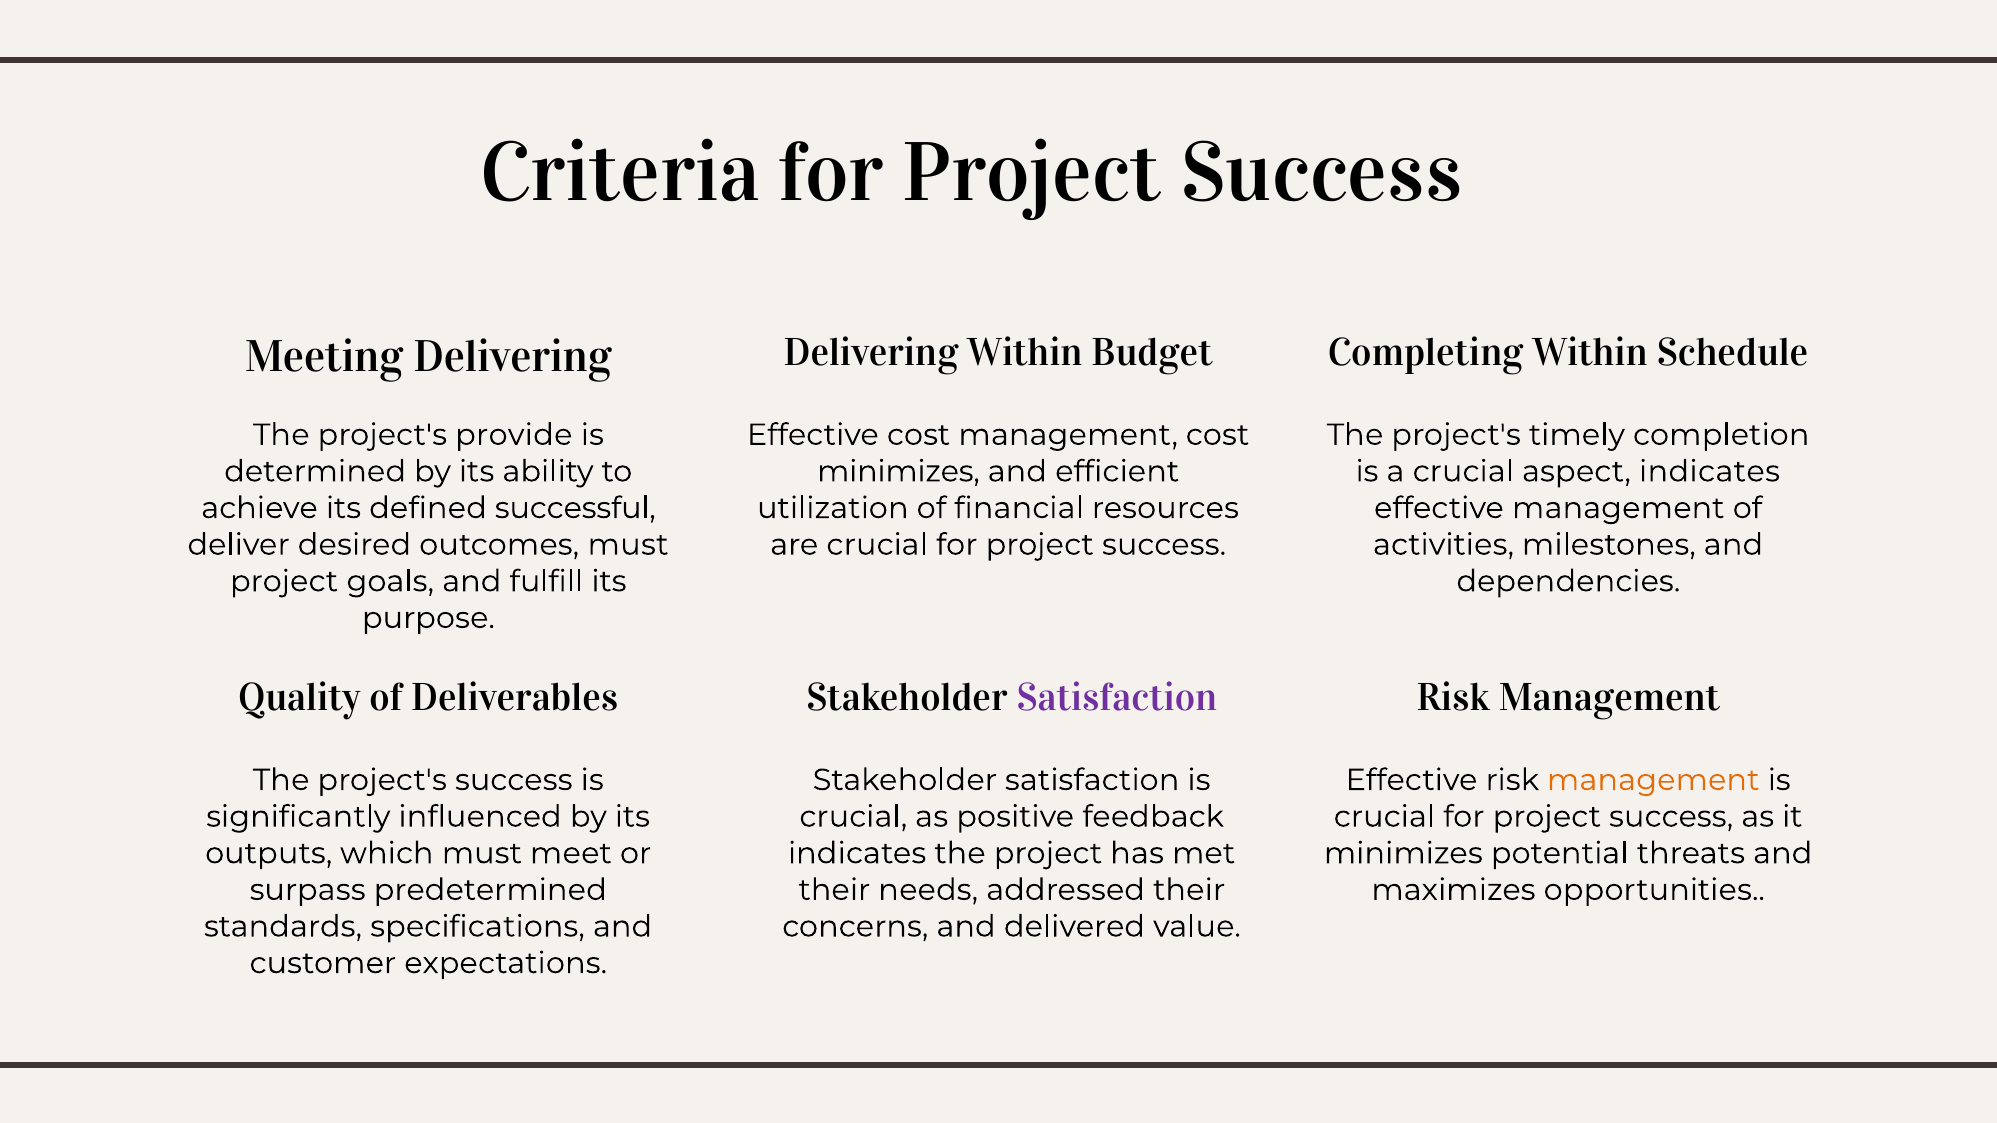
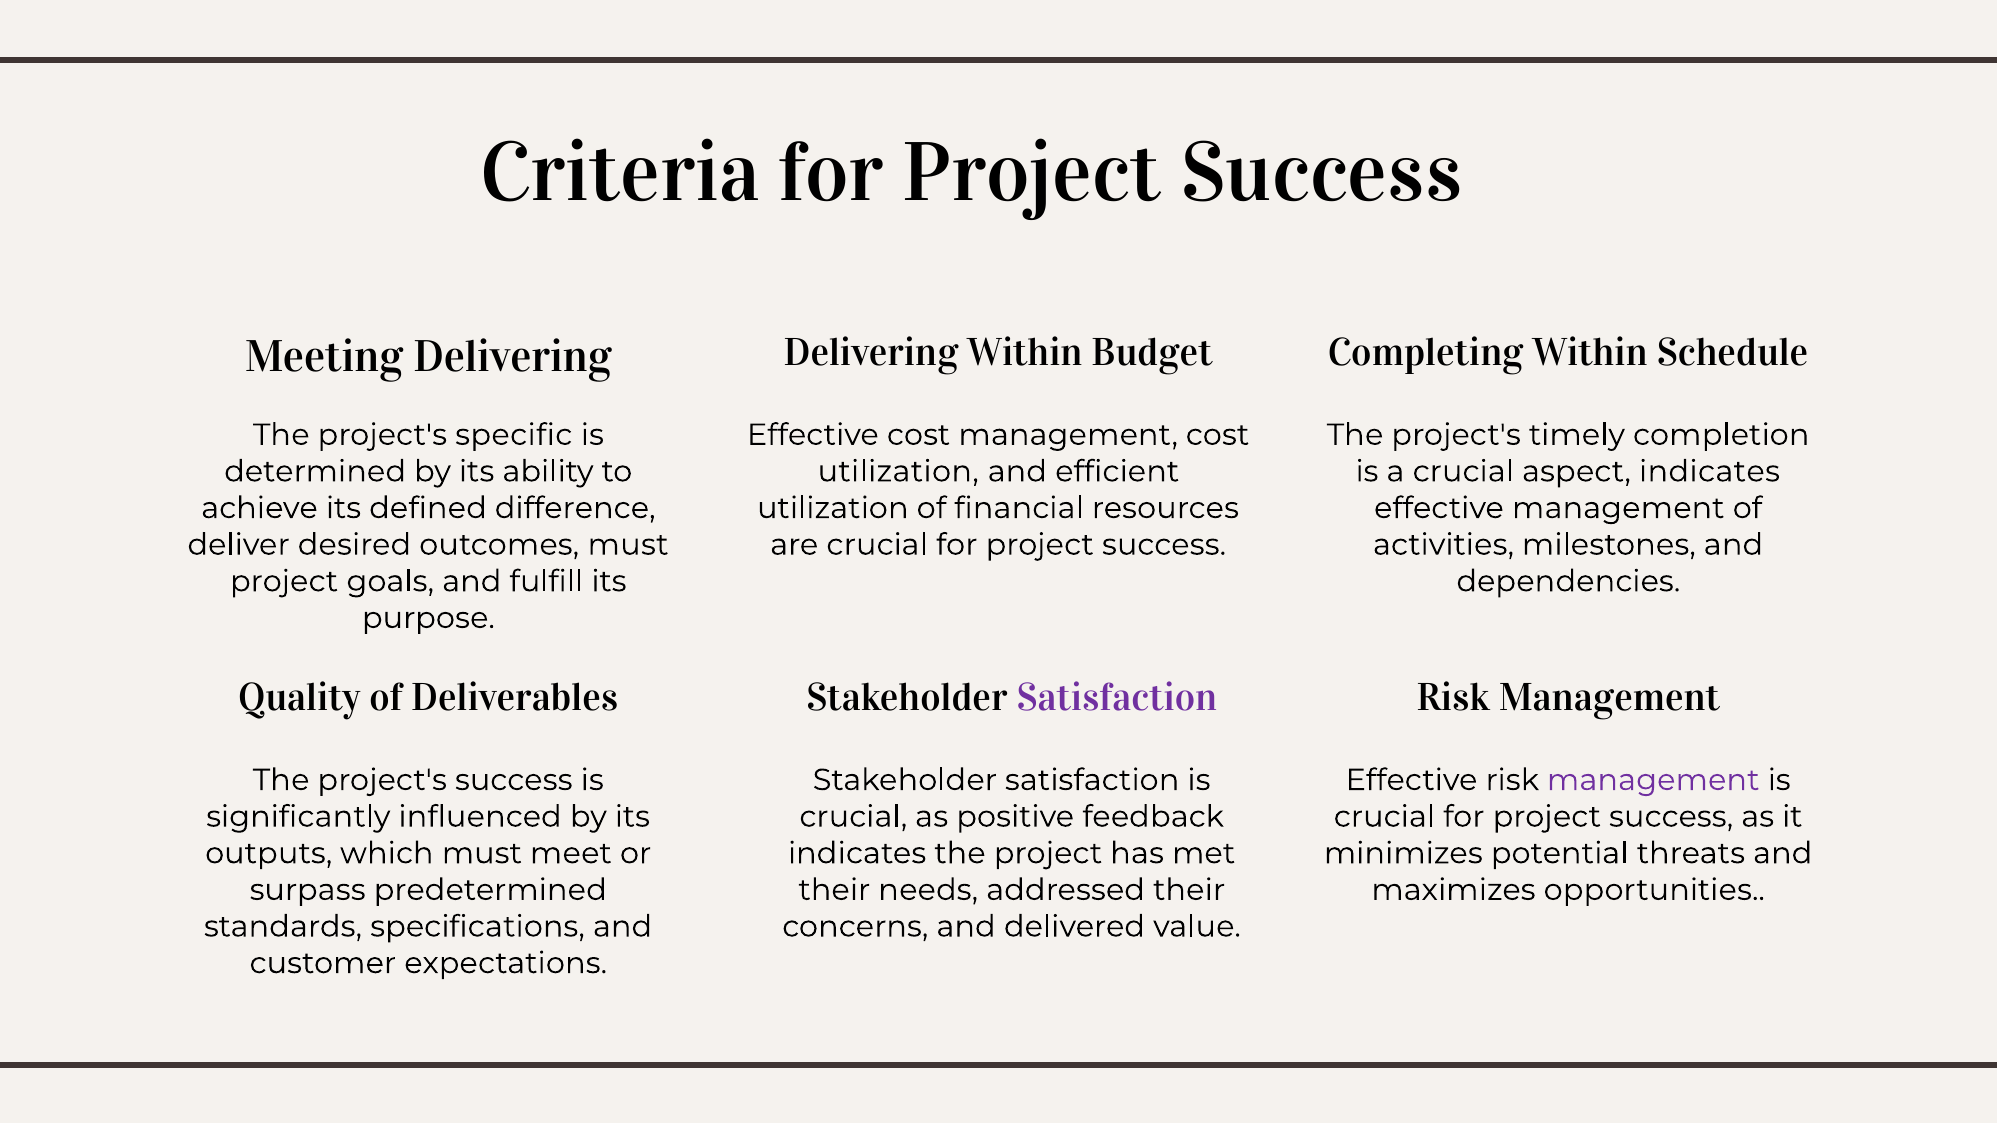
provide: provide -> specific
minimizes at (898, 472): minimizes -> utilization
successful: successful -> difference
management at (1653, 780) colour: orange -> purple
